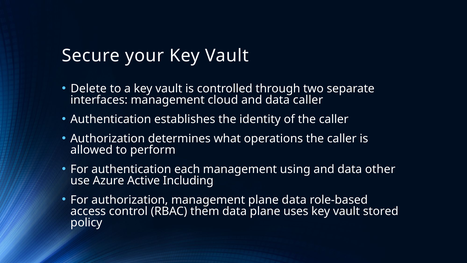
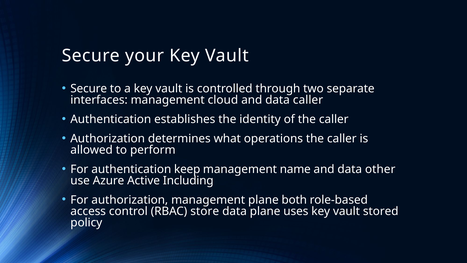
Delete at (89, 89): Delete -> Secure
each: each -> keep
using: using -> name
plane data: data -> both
them: them -> store
